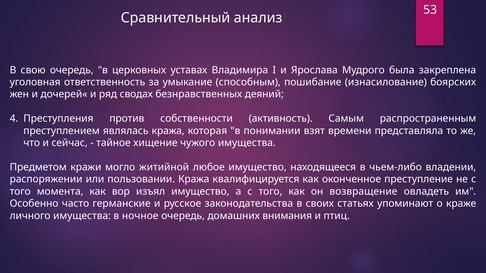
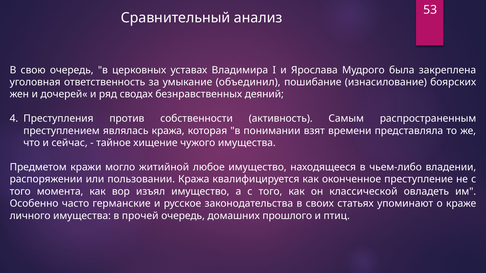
способным: способным -> объединил
возвращение: возвращение -> классической
ночное: ночное -> прочей
внимания: внимания -> прошлого
